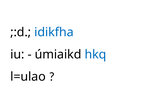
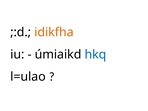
idikfha colour: blue -> orange
